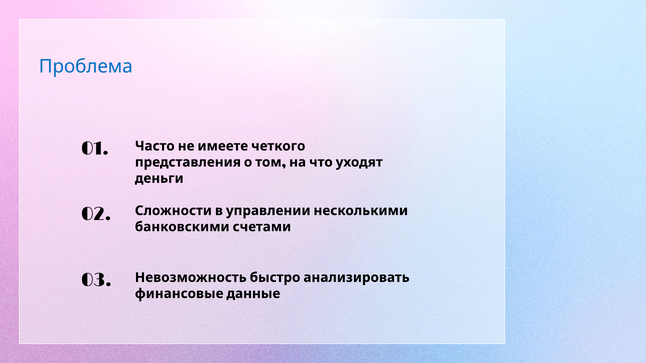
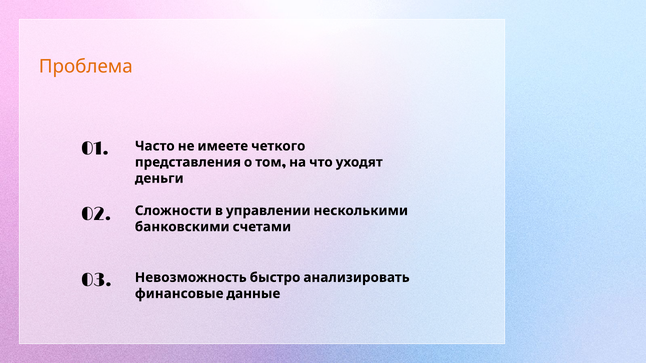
Проблема colour: blue -> orange
